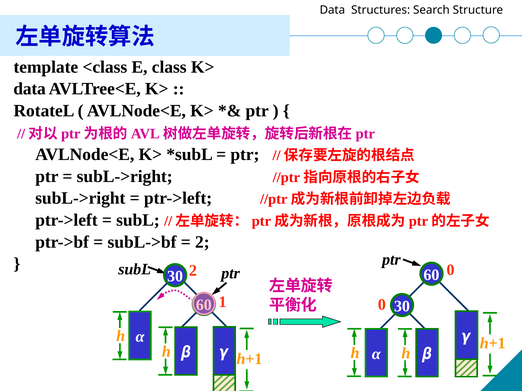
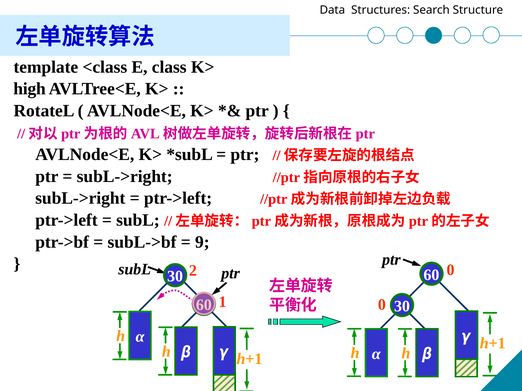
data at (30, 89): data -> high
2 at (202, 242): 2 -> 9
